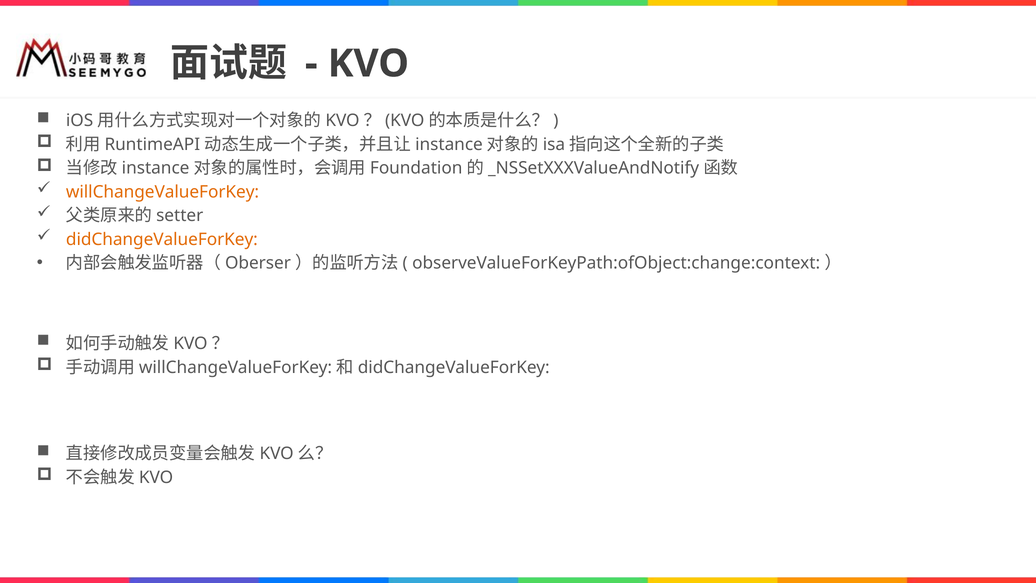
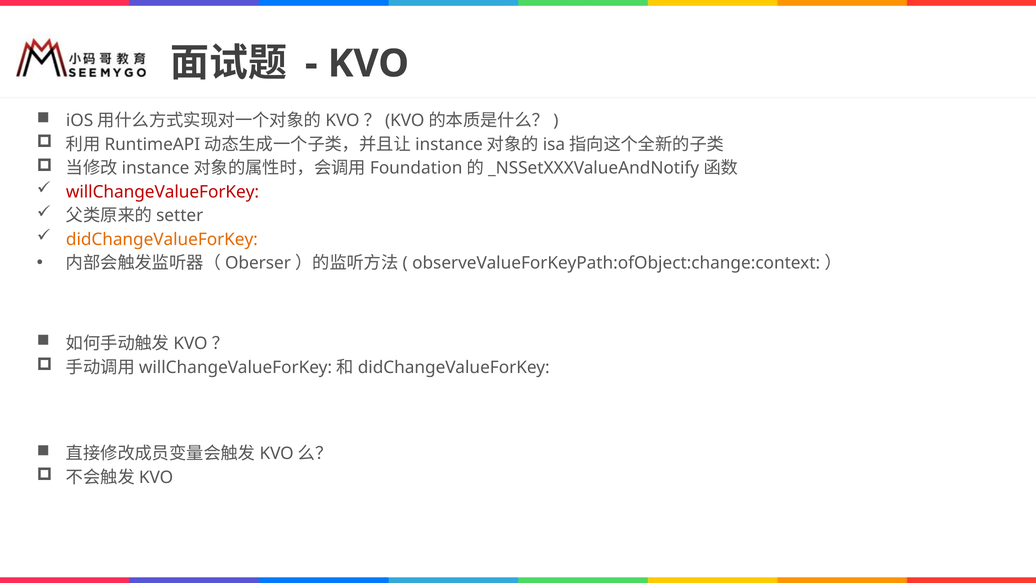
willChangeValueForKey colour: orange -> red
